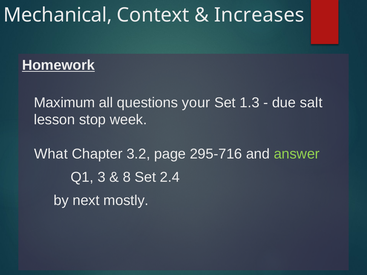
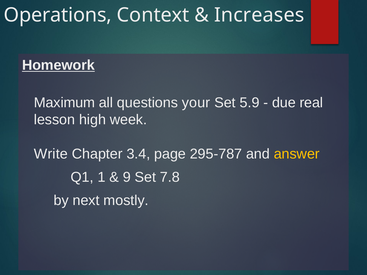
Mechanical: Mechanical -> Operations
1.3: 1.3 -> 5.9
salt: salt -> real
stop: stop -> high
What: What -> Write
3.2: 3.2 -> 3.4
295-716: 295-716 -> 295-787
answer colour: light green -> yellow
3: 3 -> 1
8: 8 -> 9
2.4: 2.4 -> 7.8
